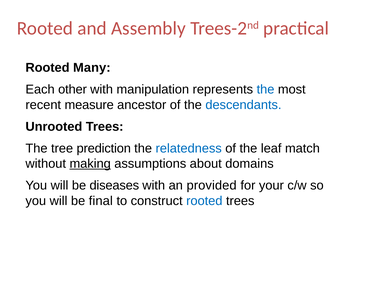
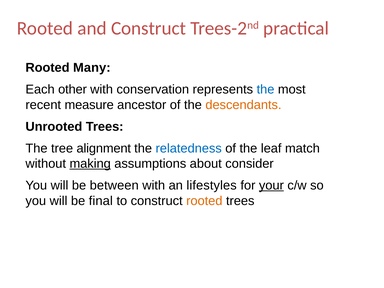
and Assembly: Assembly -> Construct
manipulation: manipulation -> conservation
descendants colour: blue -> orange
prediction: prediction -> alignment
domains: domains -> consider
diseases: diseases -> between
provided: provided -> lifestyles
your underline: none -> present
rooted at (204, 201) colour: blue -> orange
